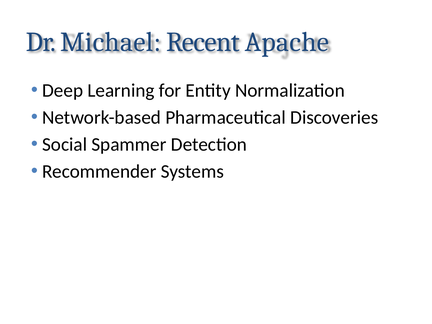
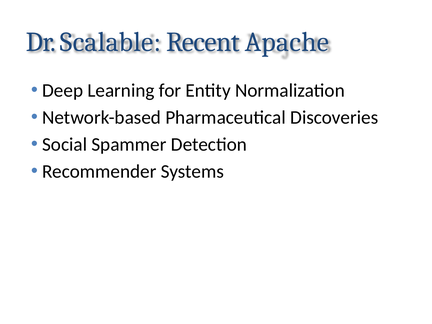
Michael: Michael -> Scalable
